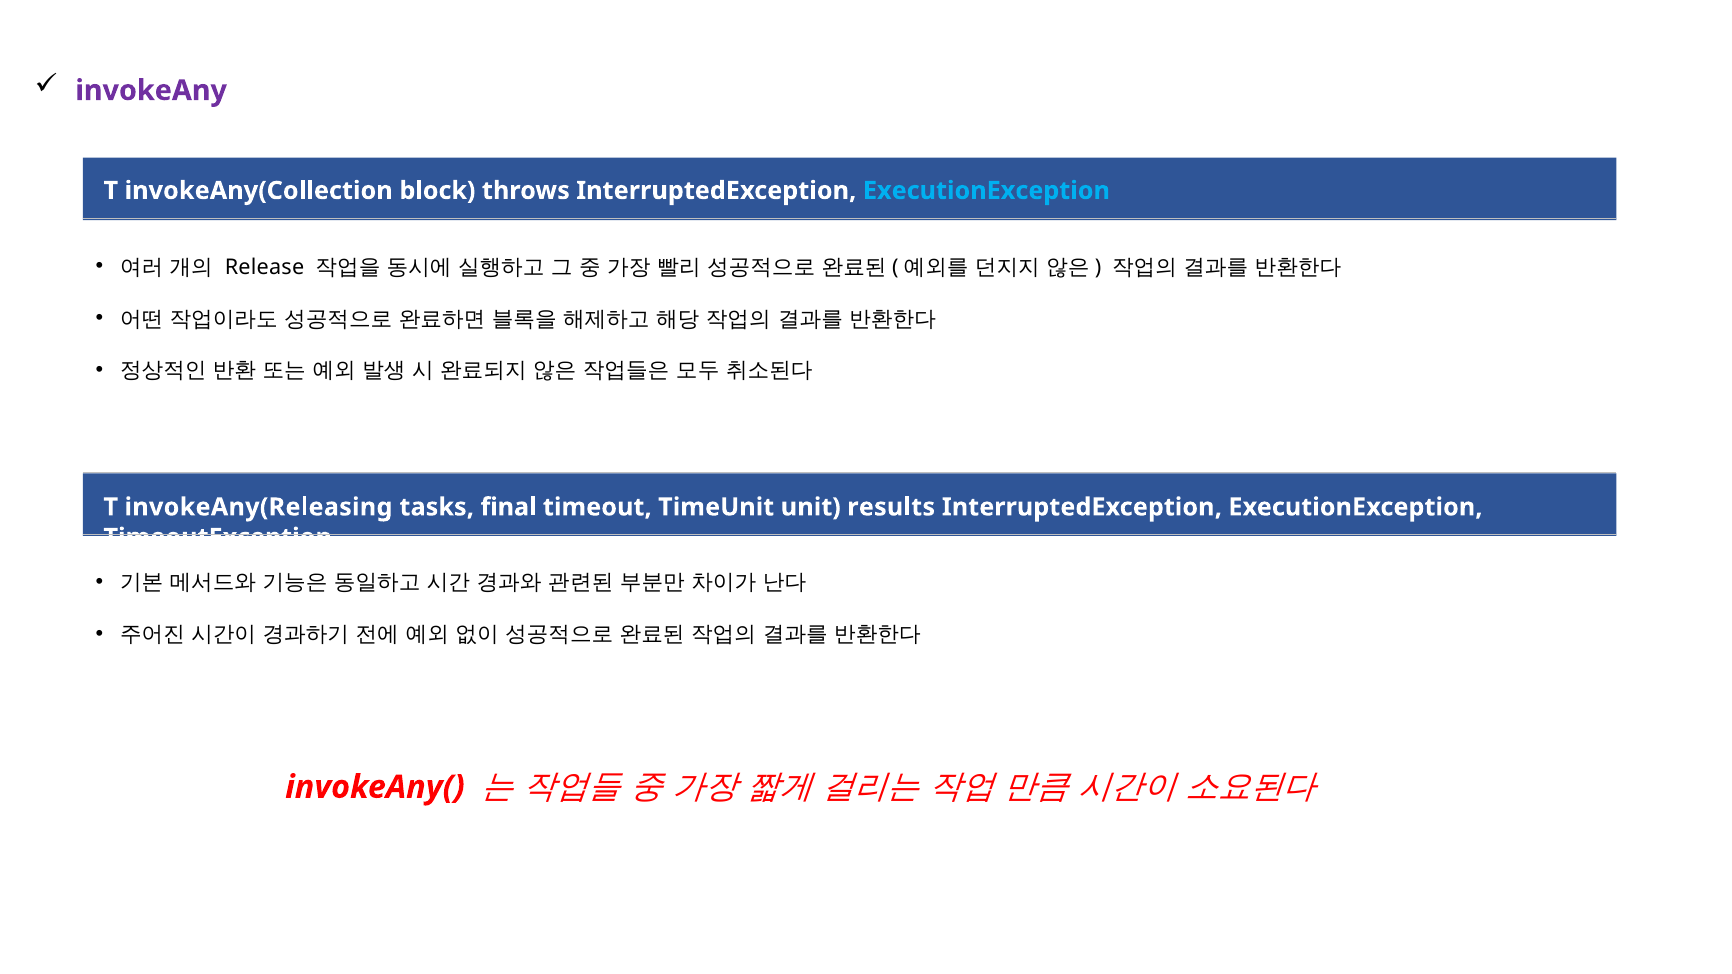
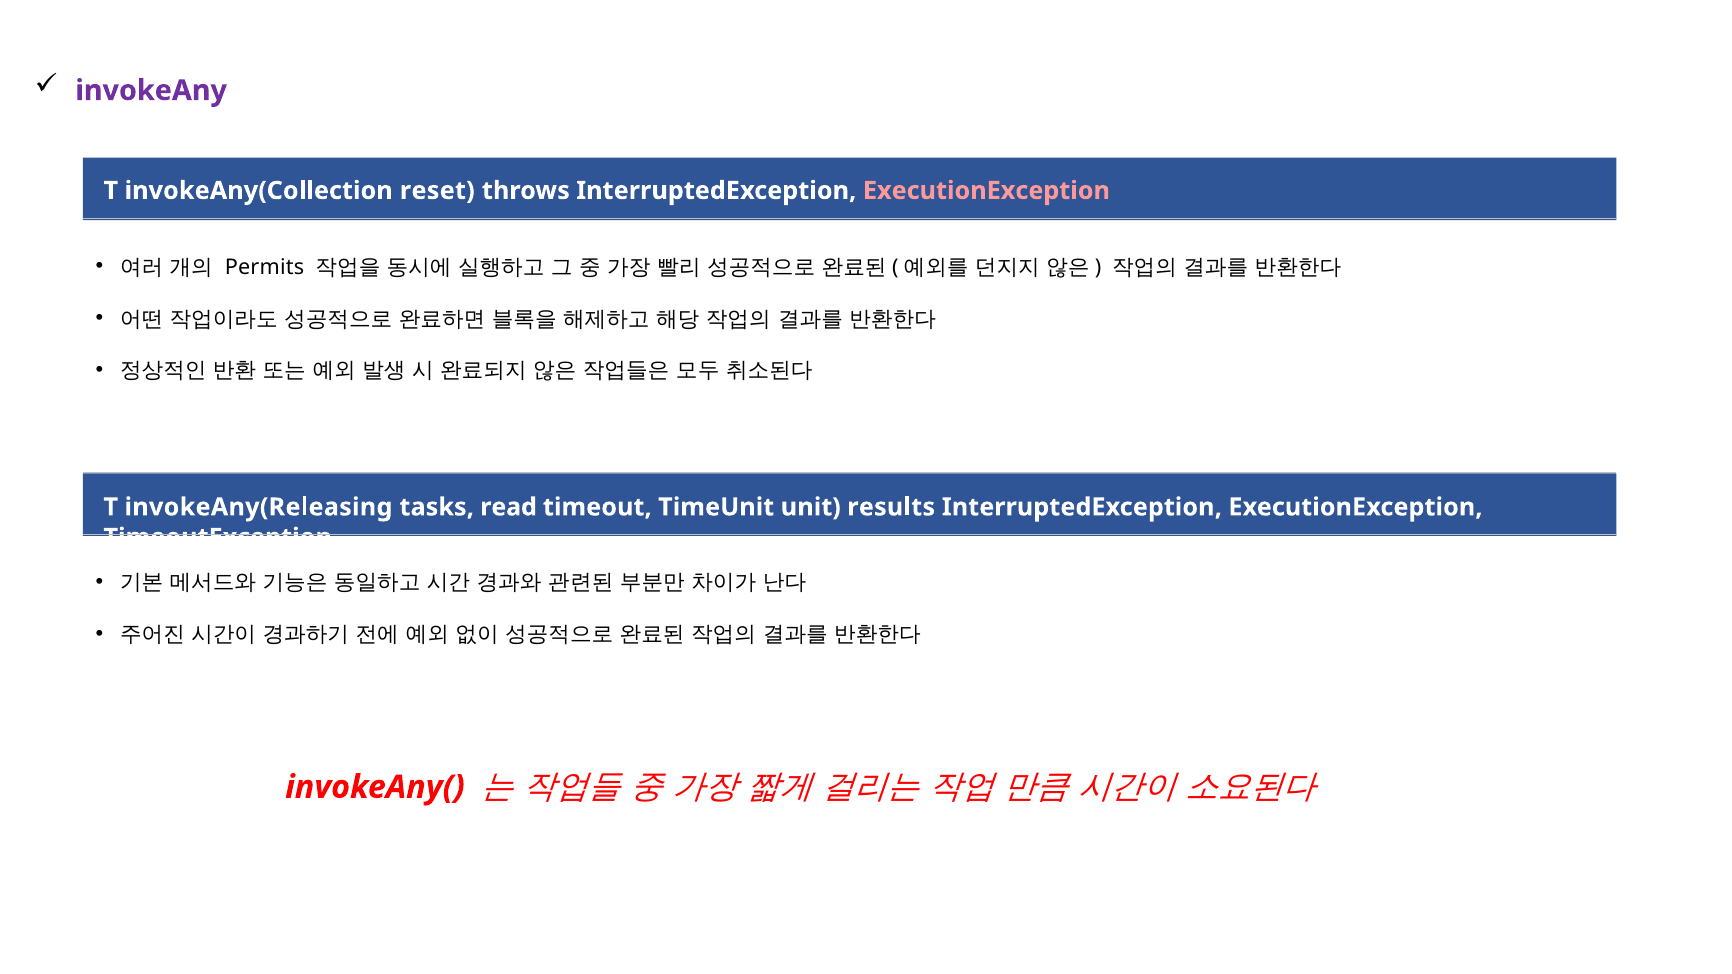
block: block -> reset
ExecutionException at (986, 191) colour: light blue -> pink
Release: Release -> Permits
final: final -> read
